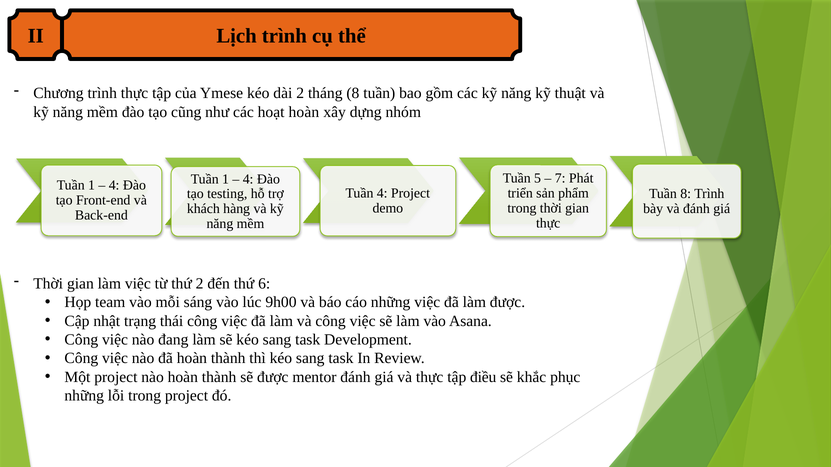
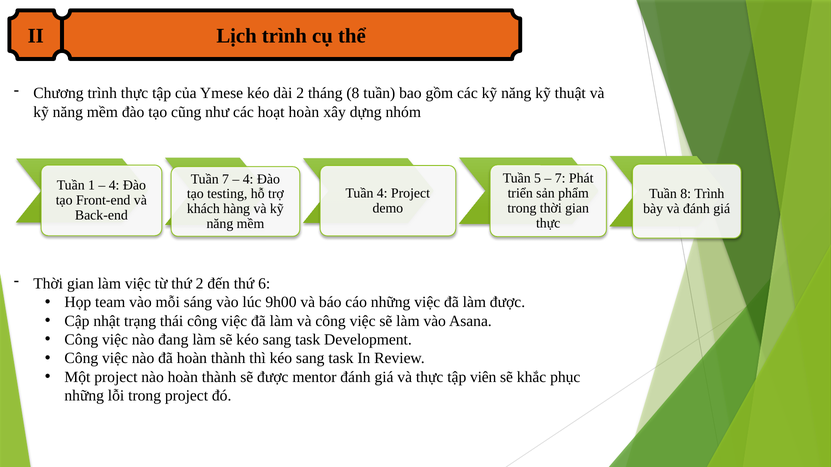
1 at (225, 179): 1 -> 7
điều: điều -> viên
